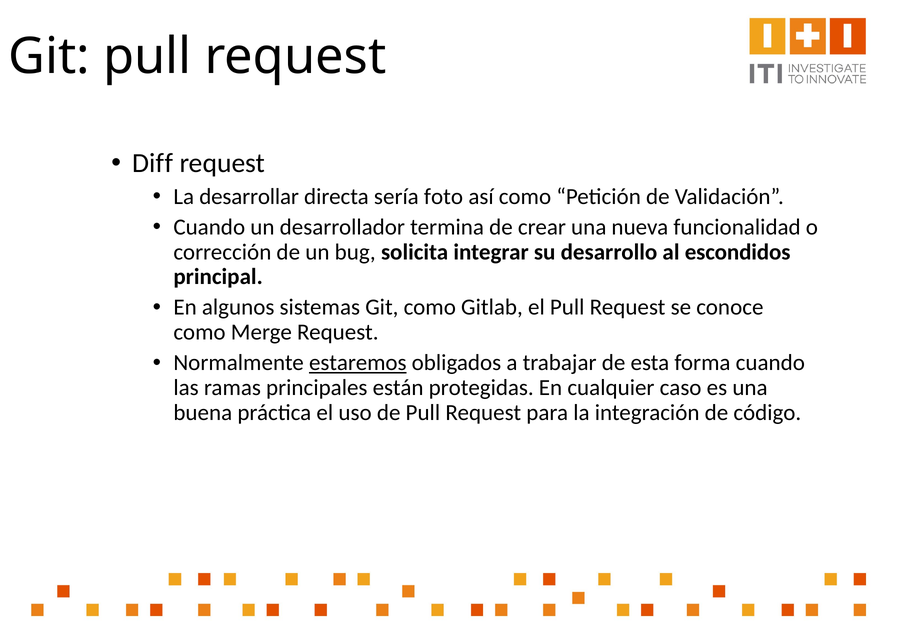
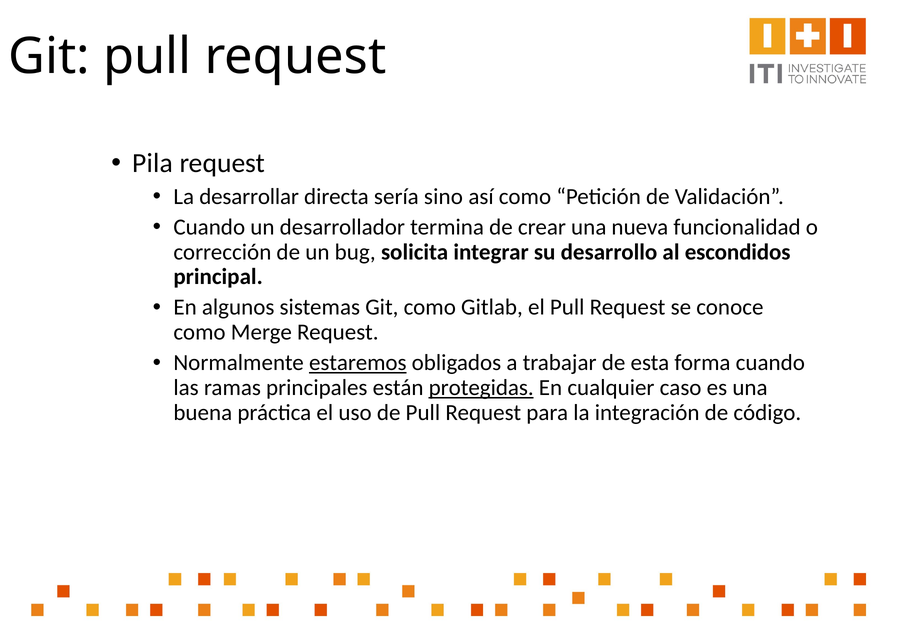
Diff: Diff -> Pila
foto: foto -> sino
protegidas underline: none -> present
